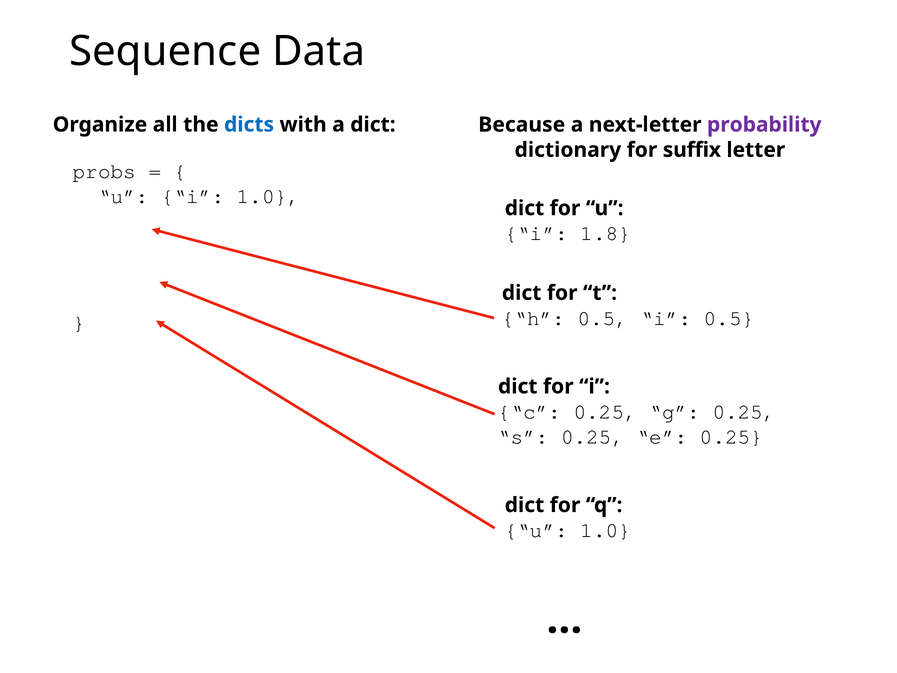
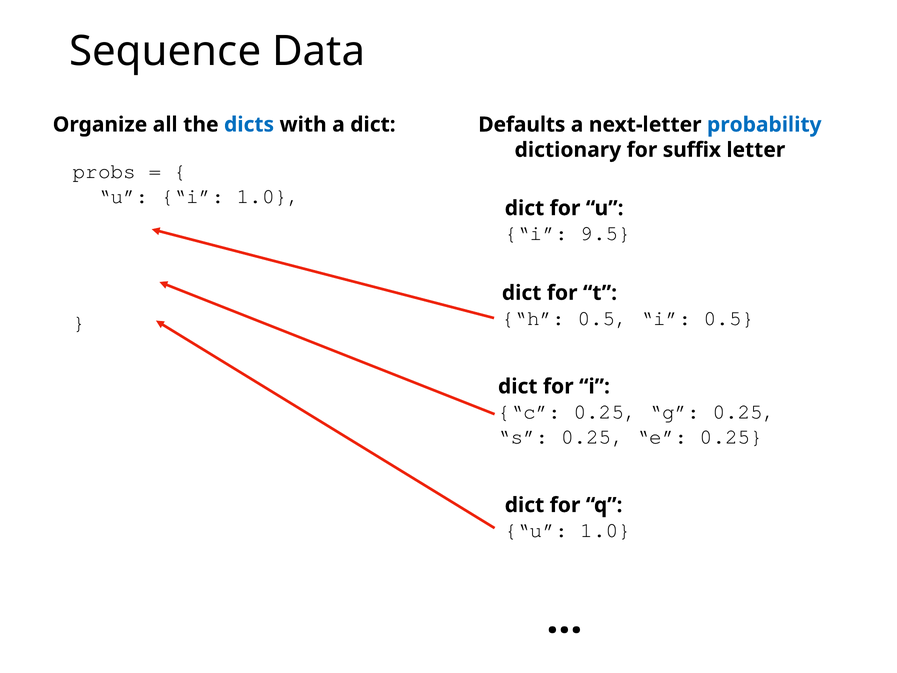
Because: Because -> Defaults
probability colour: purple -> blue
1.8: 1.8 -> 9.5
